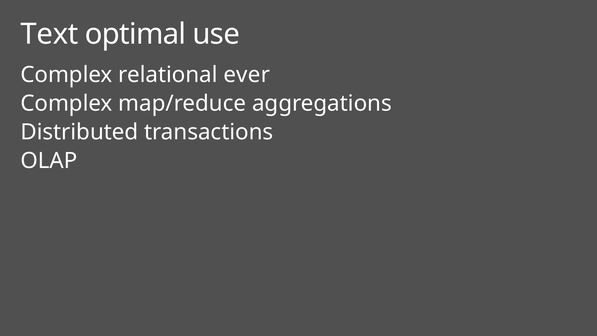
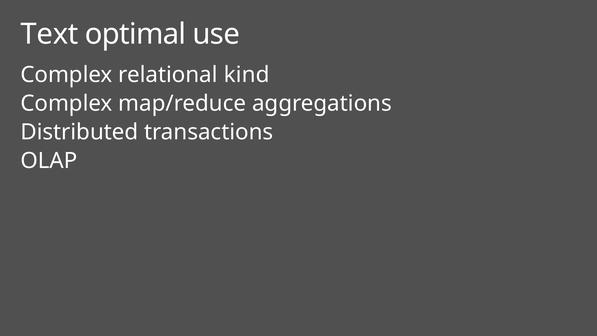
ever: ever -> kind
